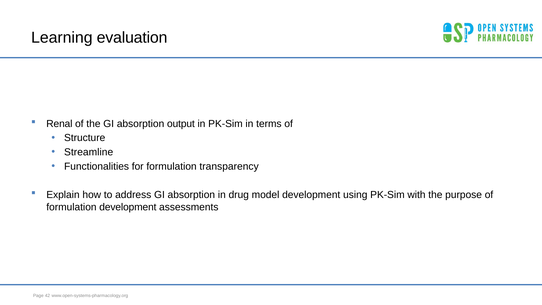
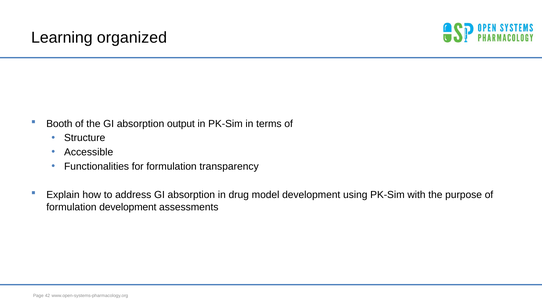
evaluation: evaluation -> organized
Renal: Renal -> Booth
Streamline: Streamline -> Accessible
